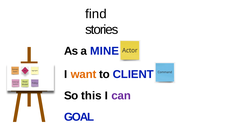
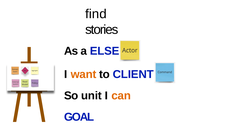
MINE: MINE -> ELSE
this: this -> unit
can colour: purple -> orange
